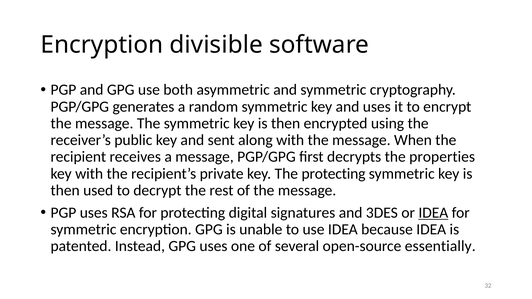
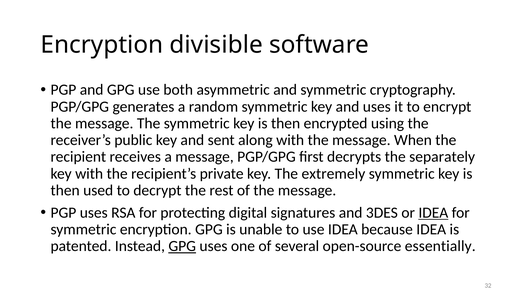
properties: properties -> separately
The protecting: protecting -> extremely
GPG at (182, 246) underline: none -> present
